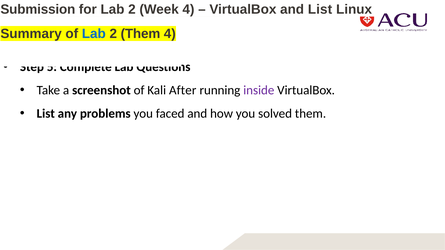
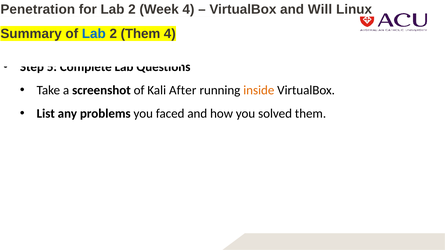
Submission: Submission -> Penetration
and List: List -> Will
inside colour: purple -> orange
